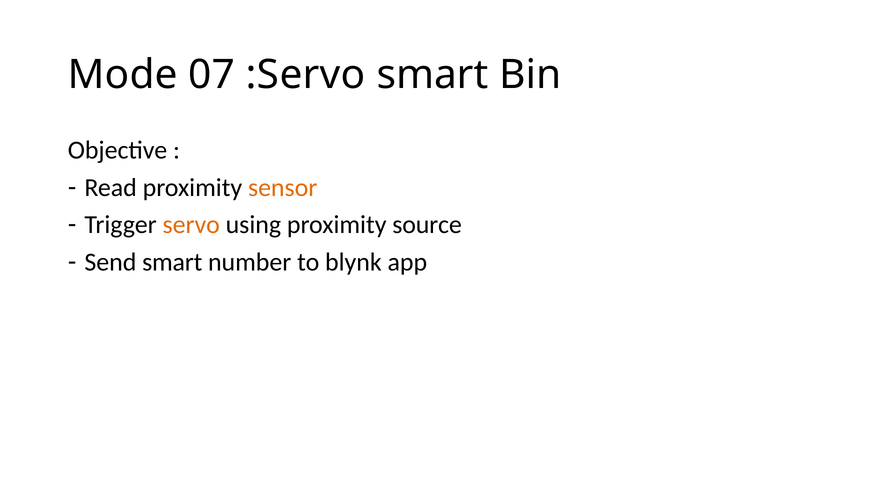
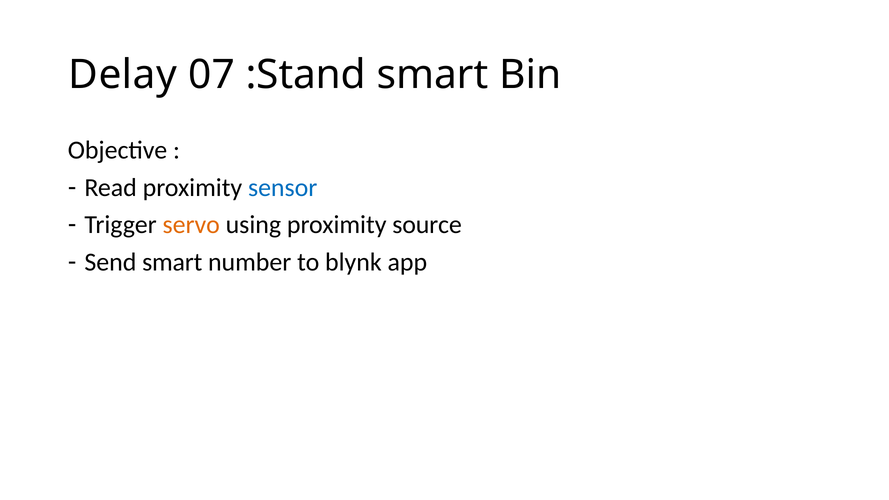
Mode: Mode -> Delay
:Servo: :Servo -> :Stand
sensor colour: orange -> blue
